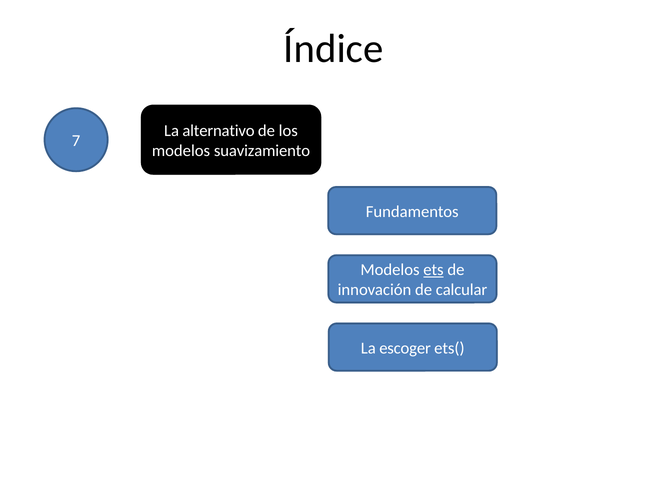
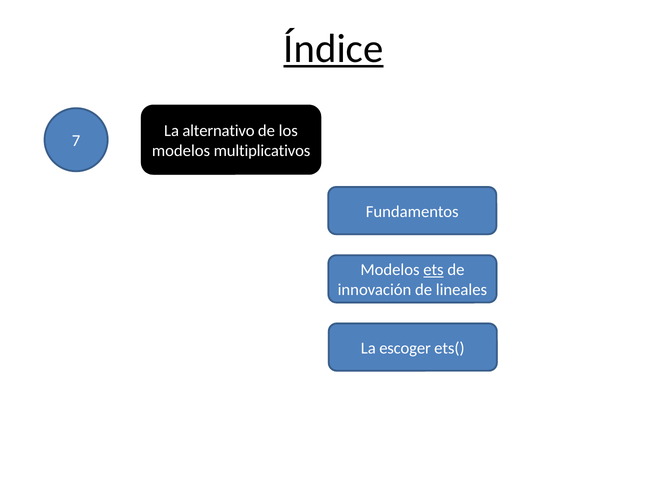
Índice underline: none -> present
suavizamiento: suavizamiento -> multiplicativos
calcular: calcular -> lineales
